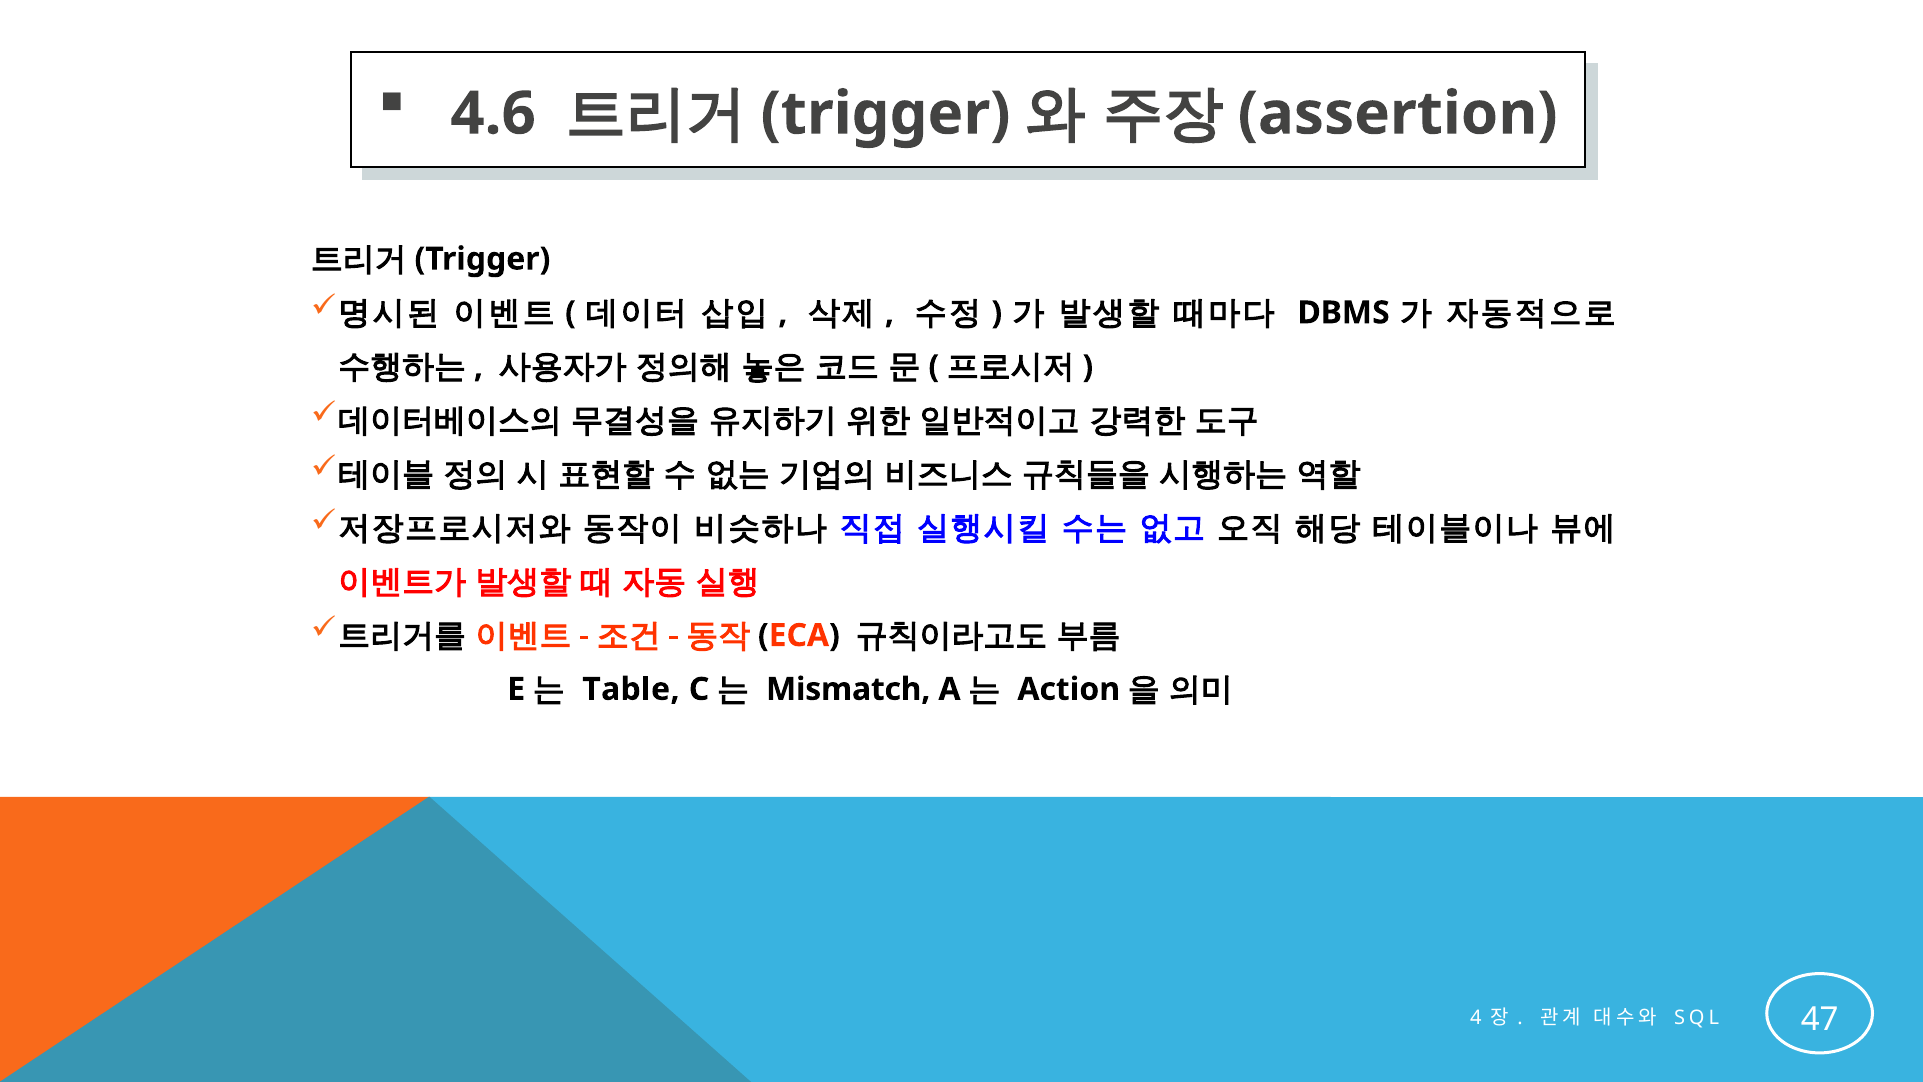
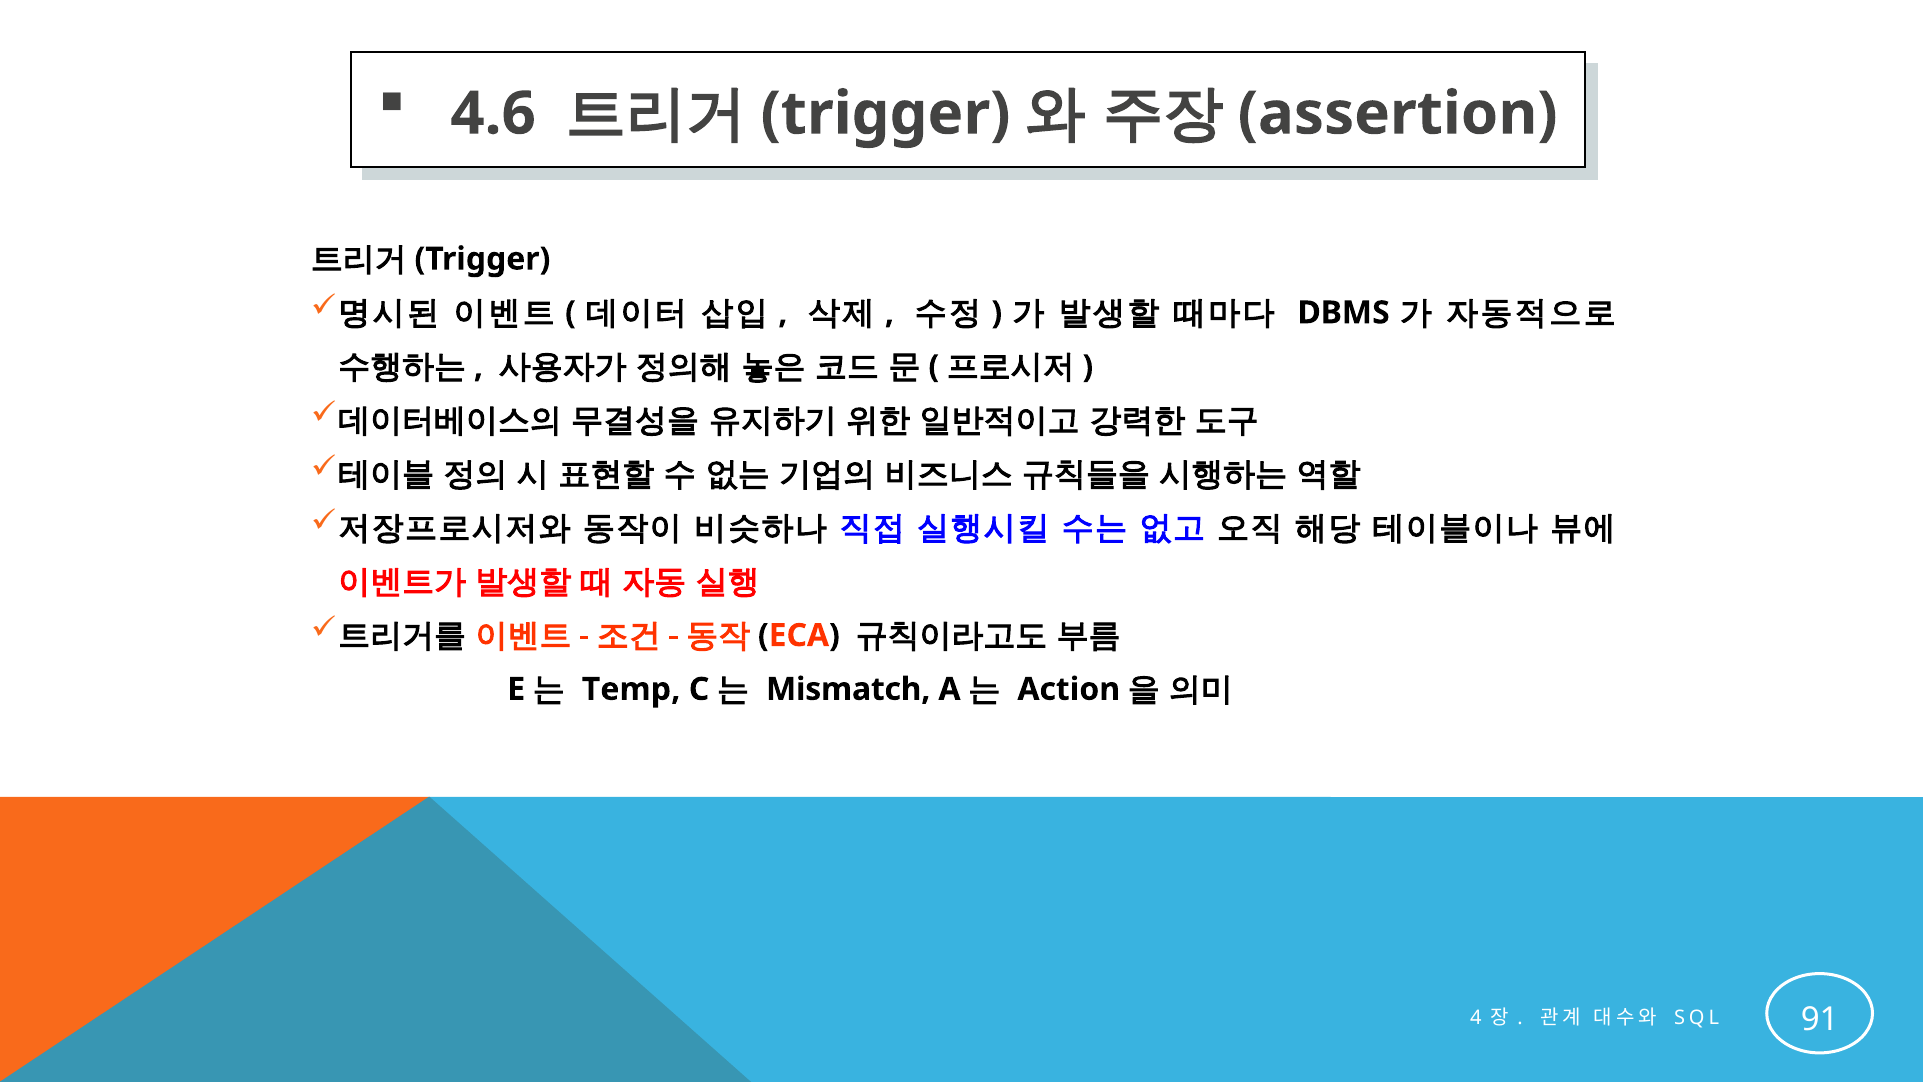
Table: Table -> Temp
47: 47 -> 91
